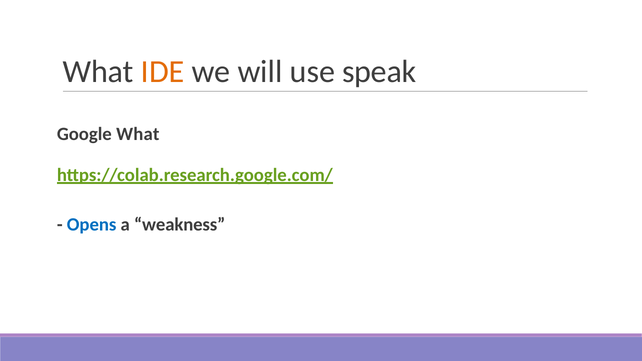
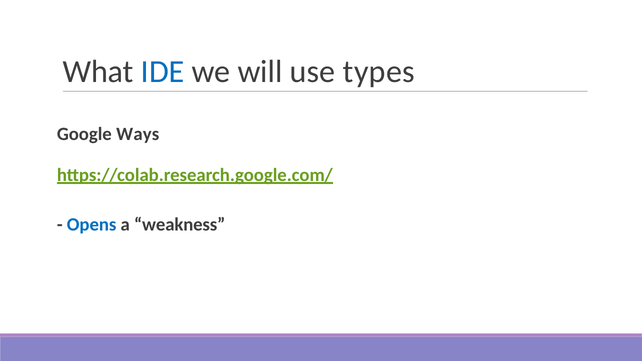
IDE colour: orange -> blue
speak: speak -> types
Google What: What -> Ways
